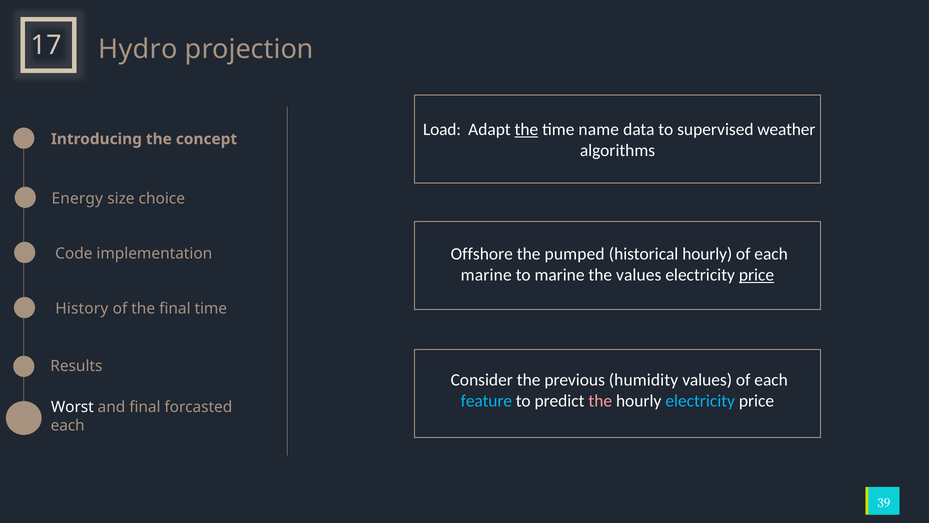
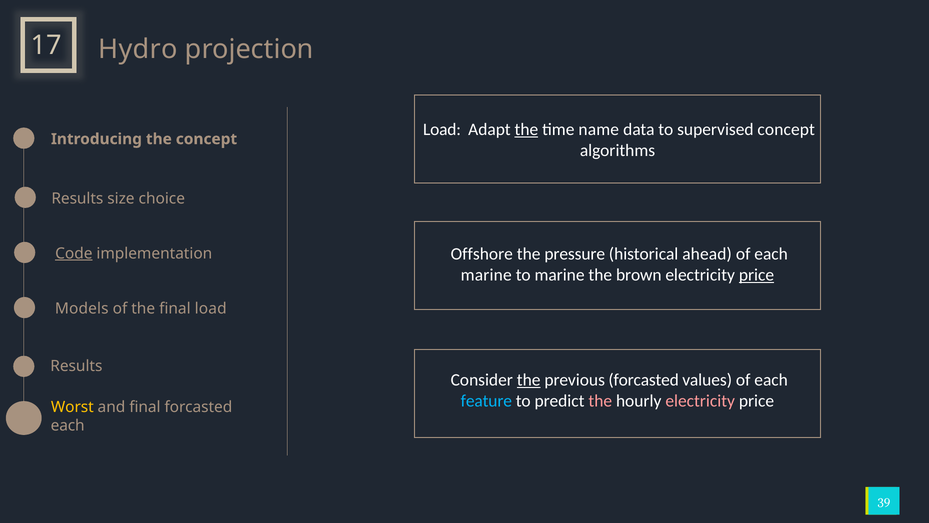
supervised weather: weather -> concept
Energy at (77, 198): Energy -> Results
pumped: pumped -> pressure
historical hourly: hourly -> ahead
Code underline: none -> present
the values: values -> brown
History: History -> Models
final time: time -> load
the at (529, 380) underline: none -> present
previous humidity: humidity -> forcasted
electricity at (700, 401) colour: light blue -> pink
Worst colour: white -> yellow
